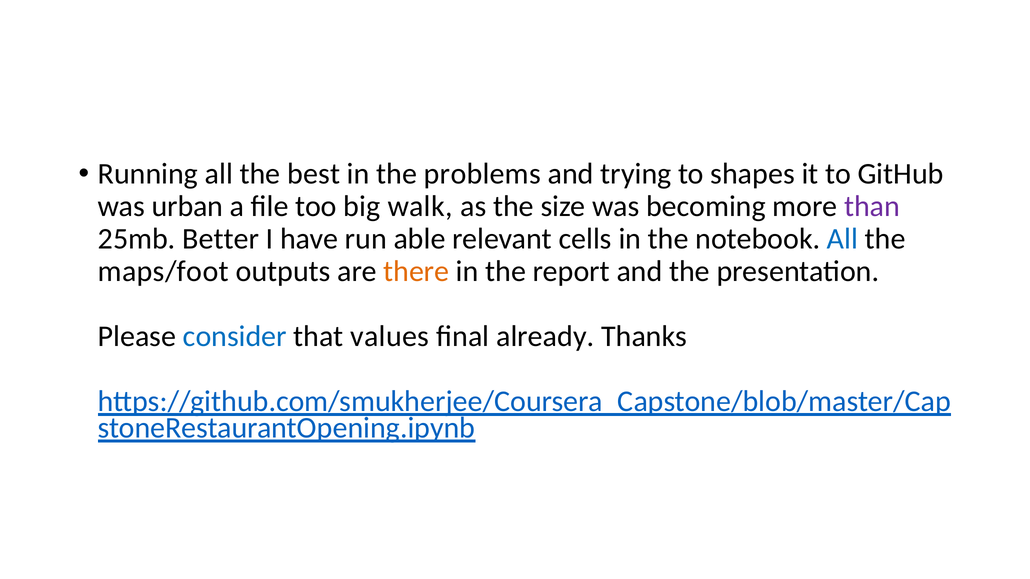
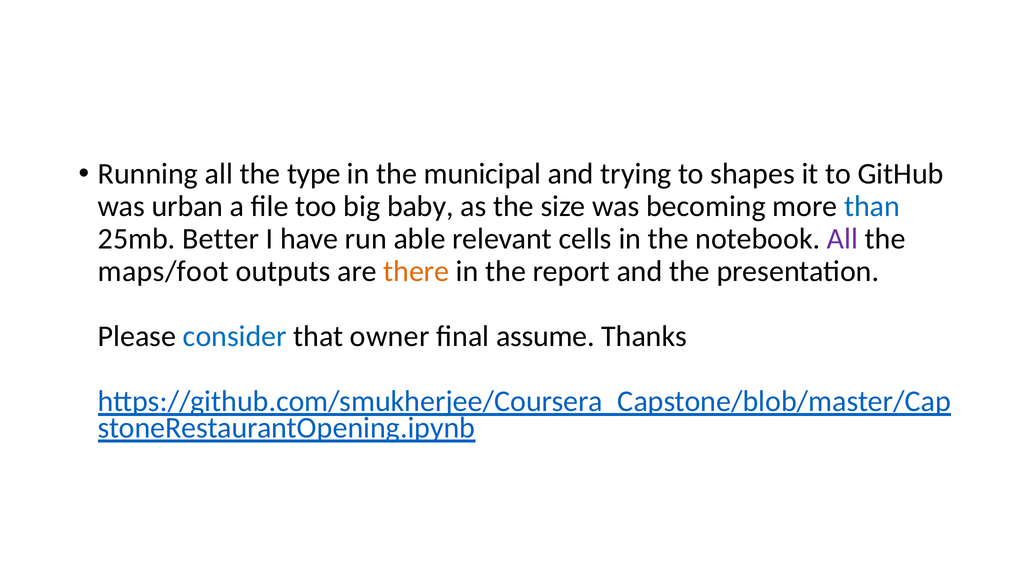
best: best -> type
problems: problems -> municipal
walk: walk -> baby
than colour: purple -> blue
All at (842, 239) colour: blue -> purple
values: values -> owner
already: already -> assume
